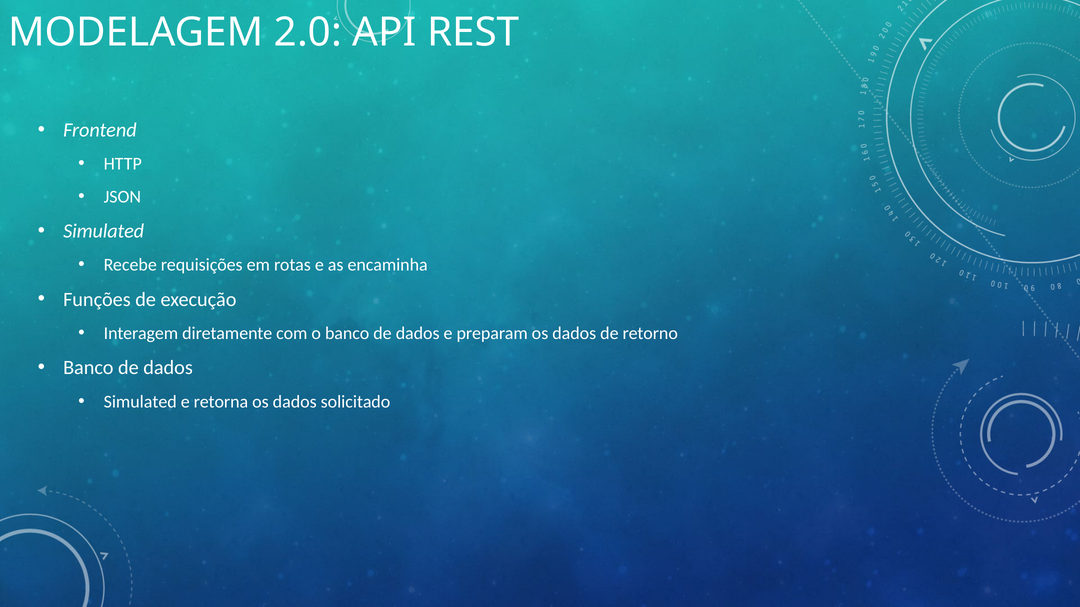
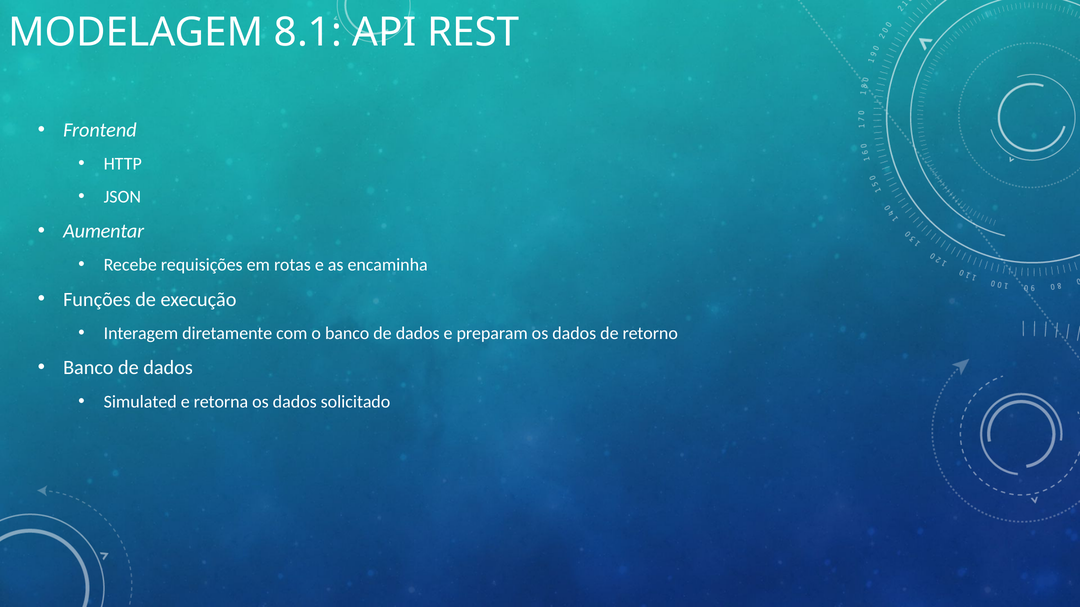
2.0: 2.0 -> 8.1
Simulated at (104, 231): Simulated -> Aumentar
